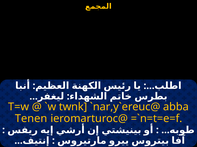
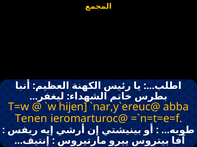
twnk: twnk -> hijen
